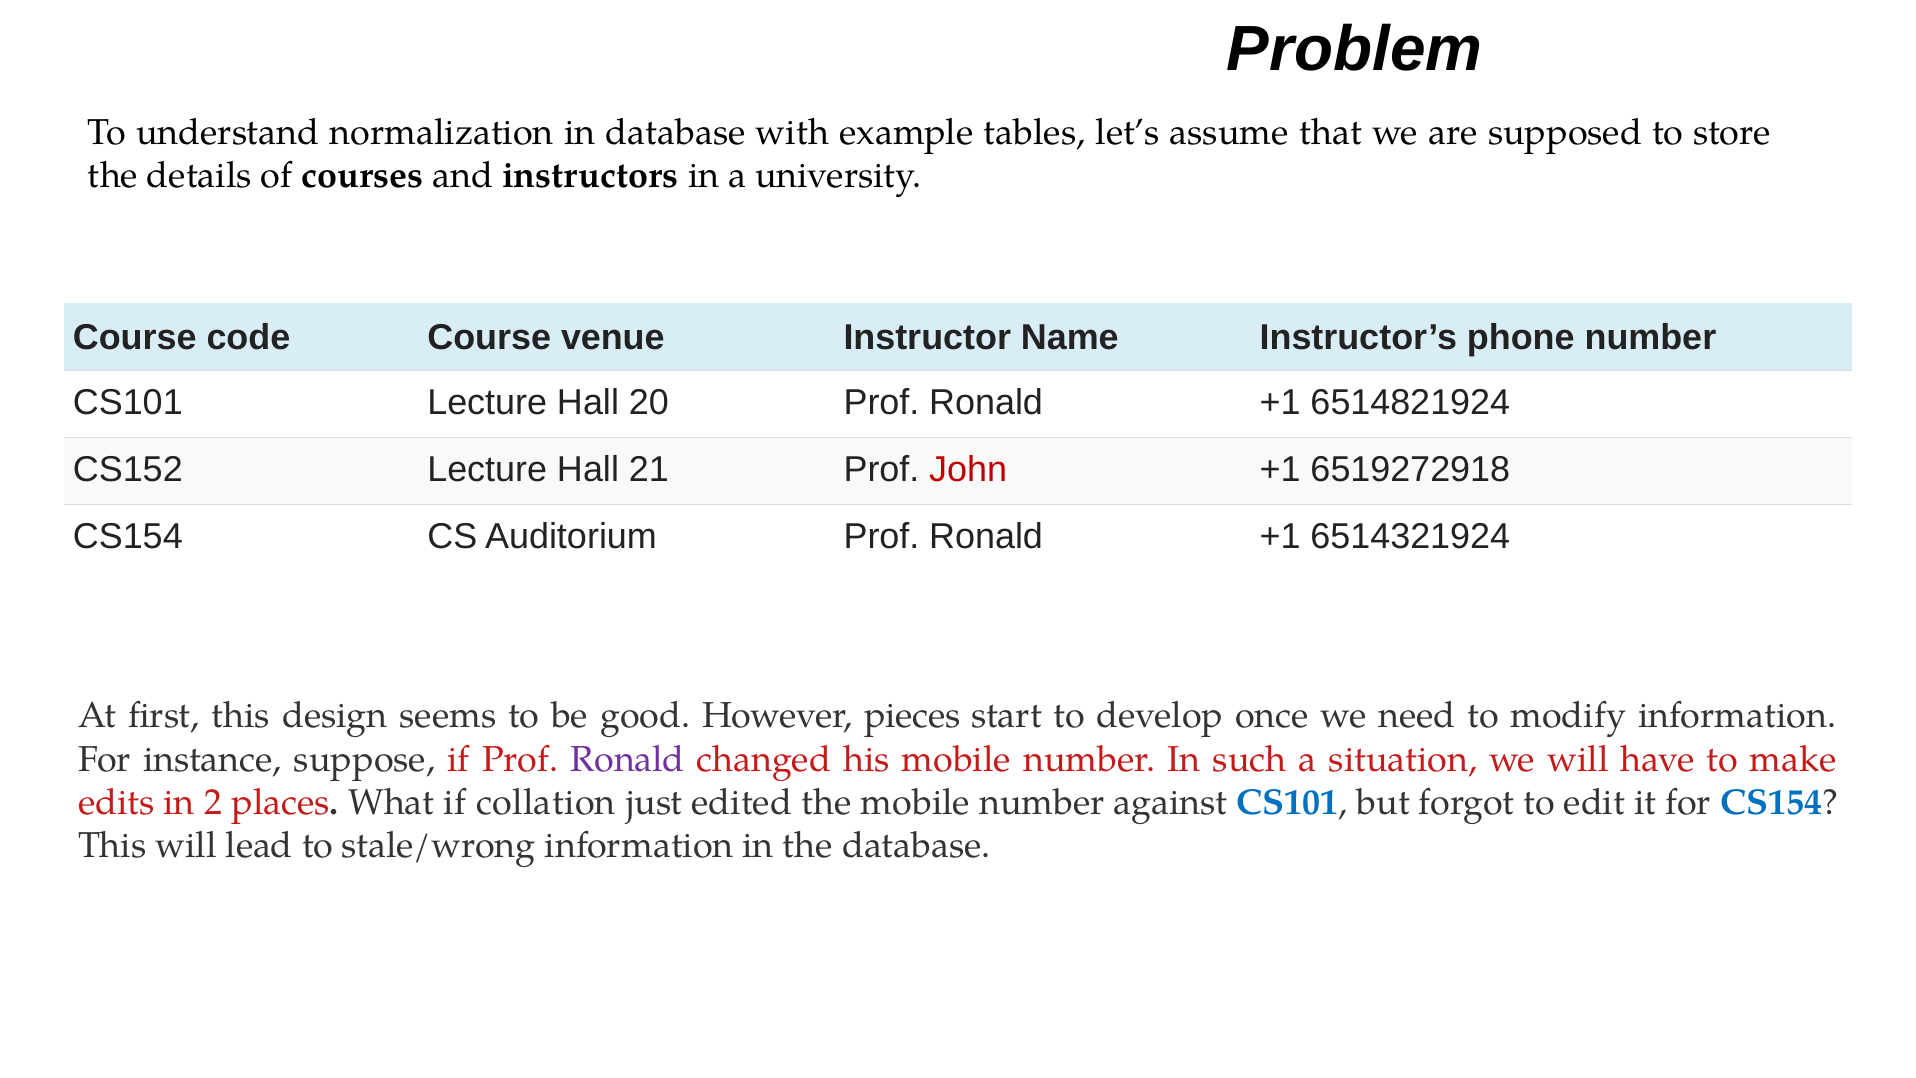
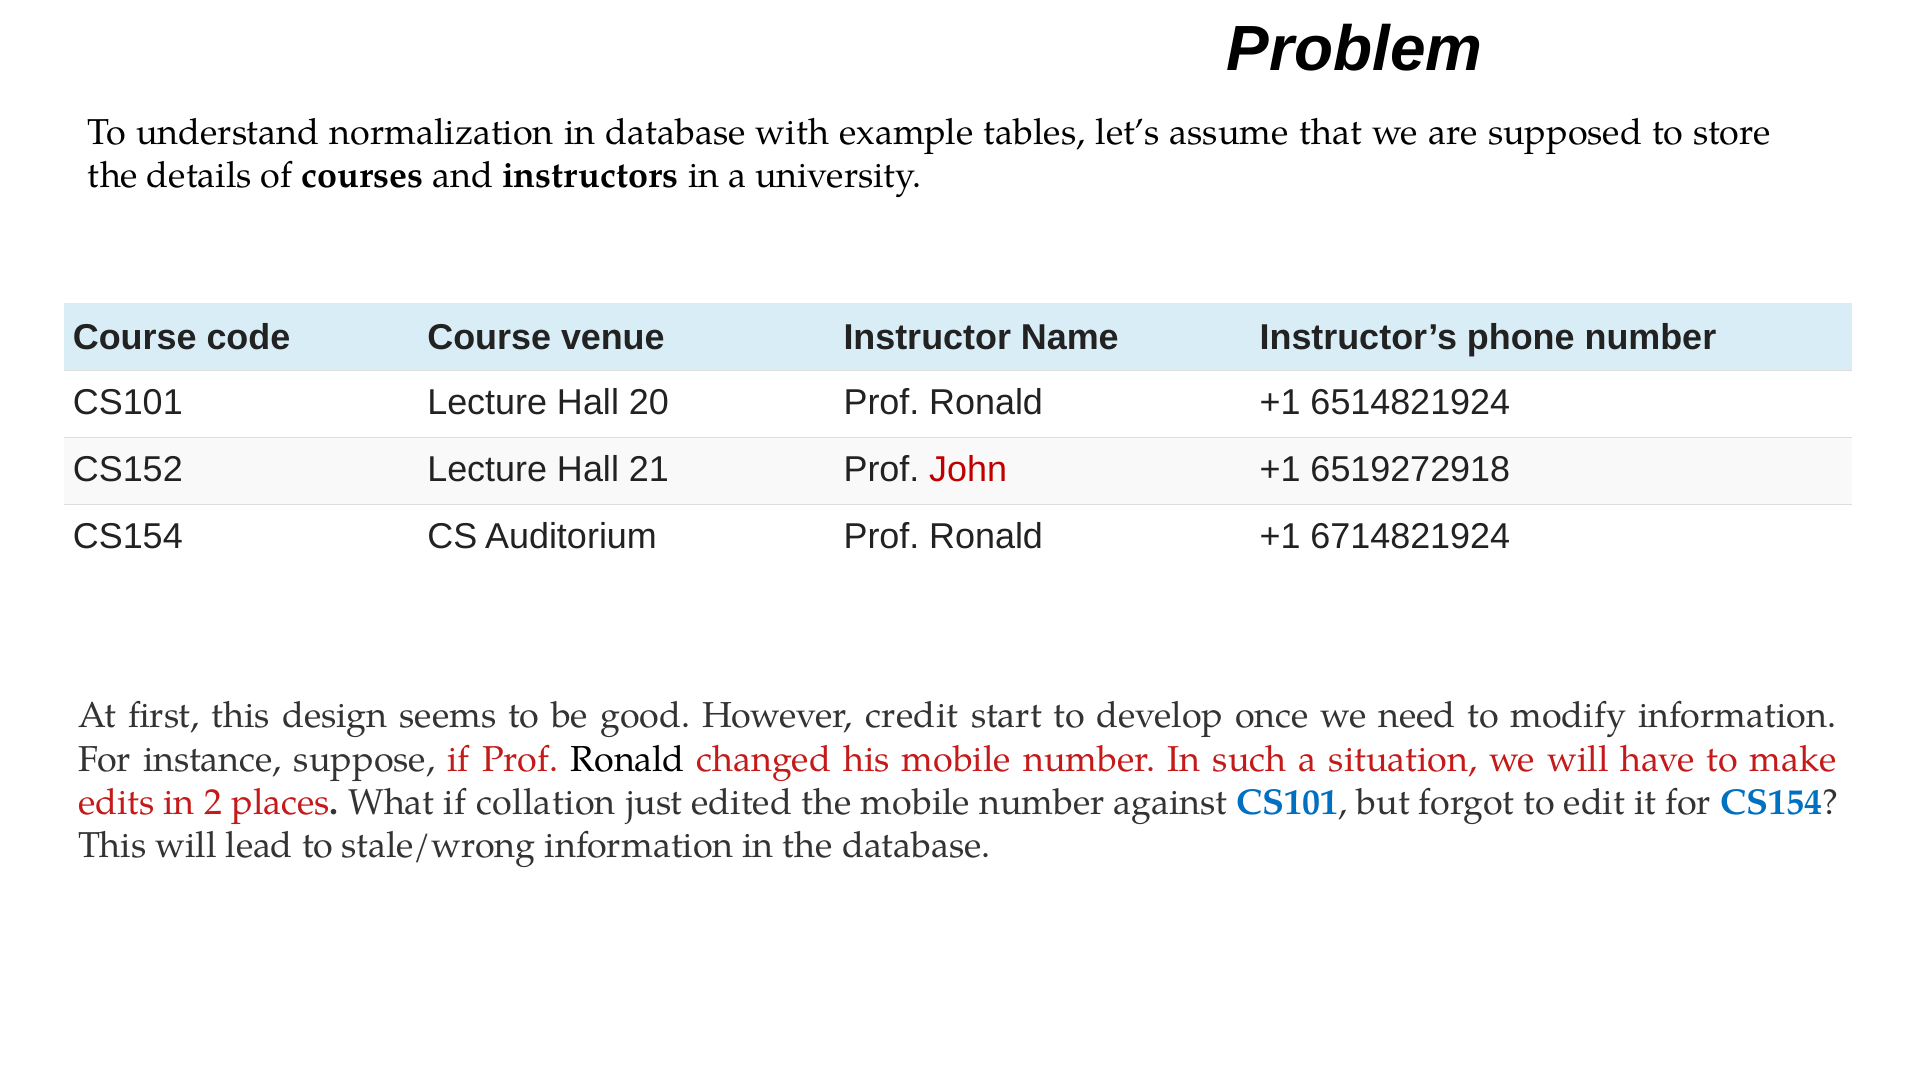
6514321924: 6514321924 -> 6714821924
pieces: pieces -> credit
Ronald at (628, 759) colour: purple -> black
